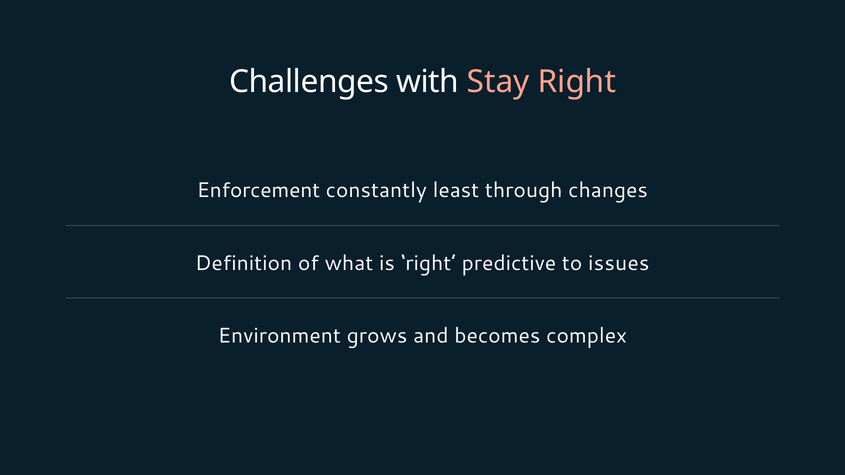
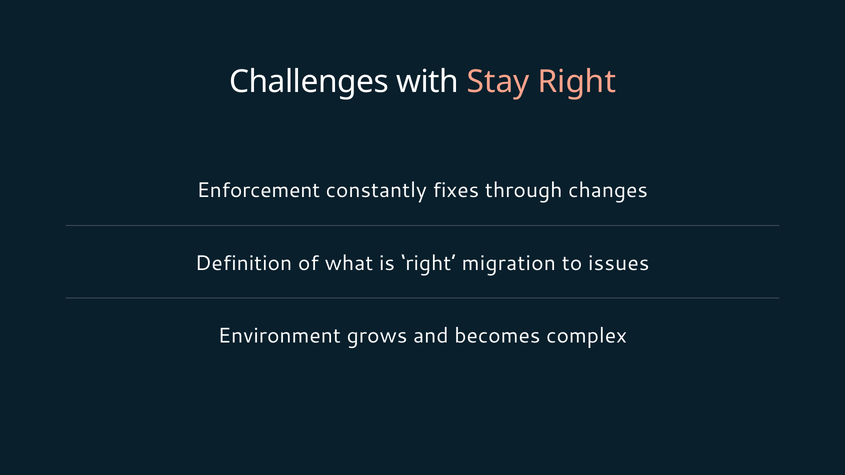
least: least -> fixes
predictive: predictive -> migration
